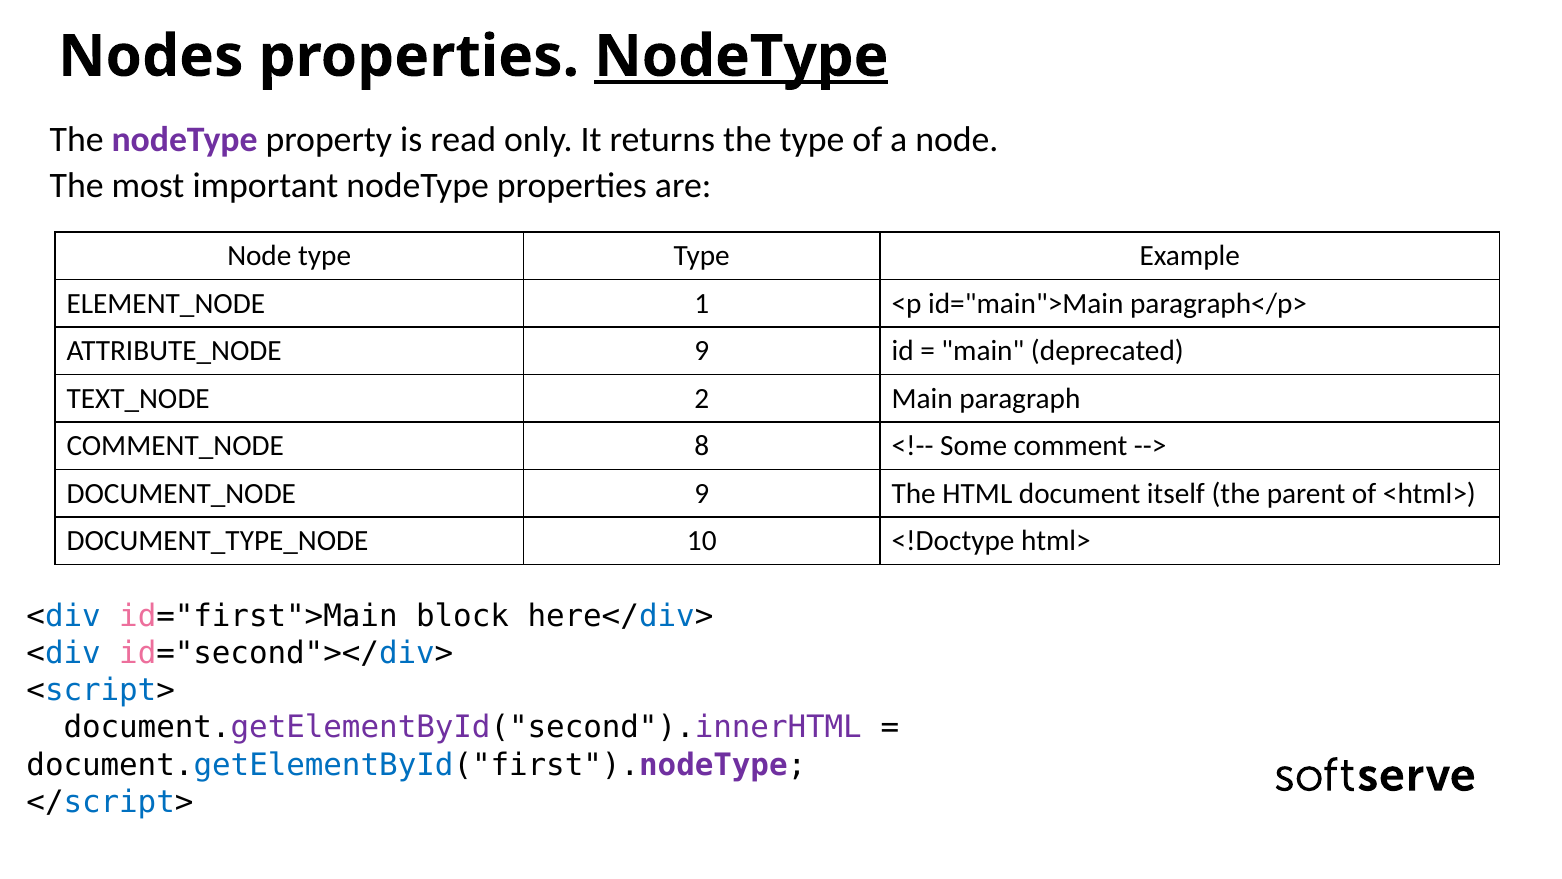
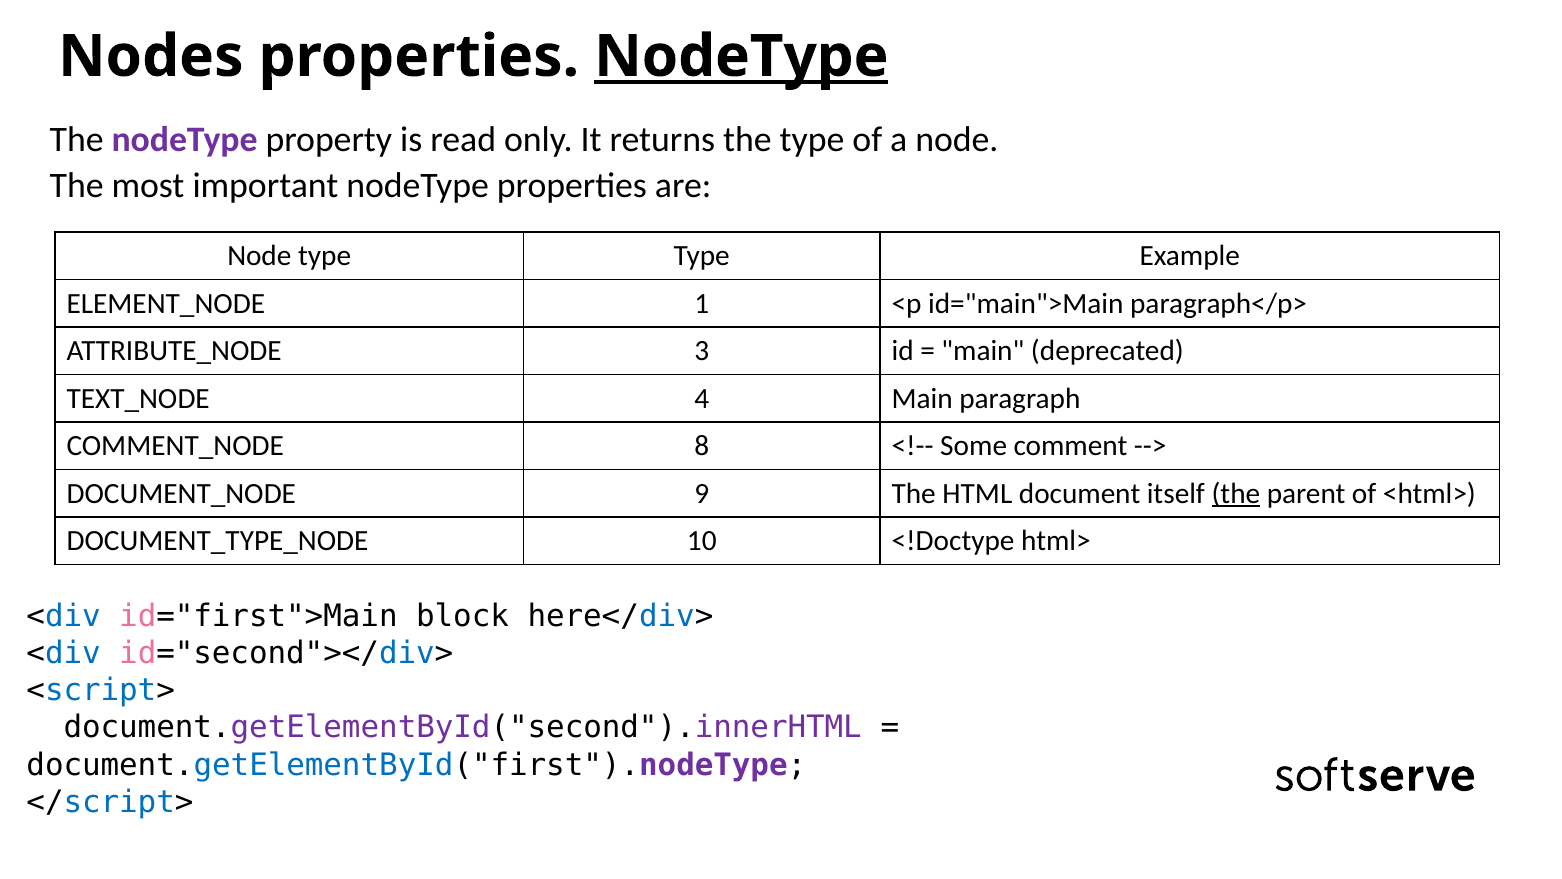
9 at (702, 351): 9 -> 3
2: 2 -> 4
the at (1236, 493) underline: none -> present
